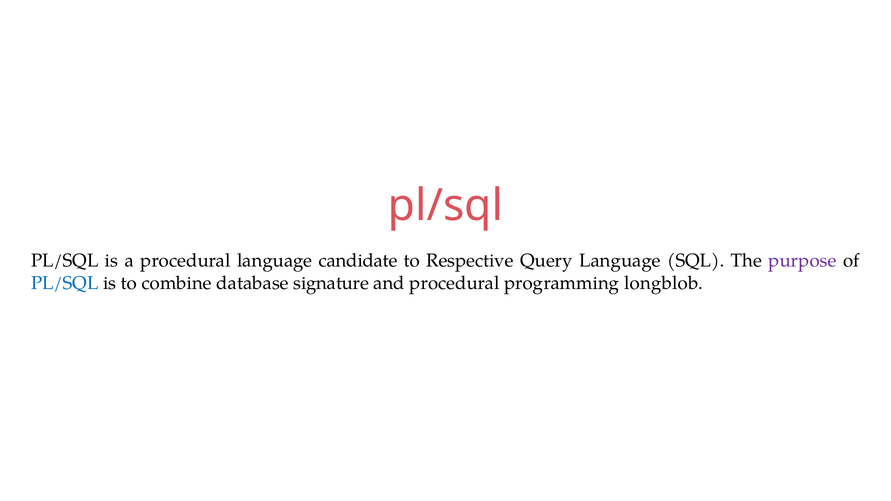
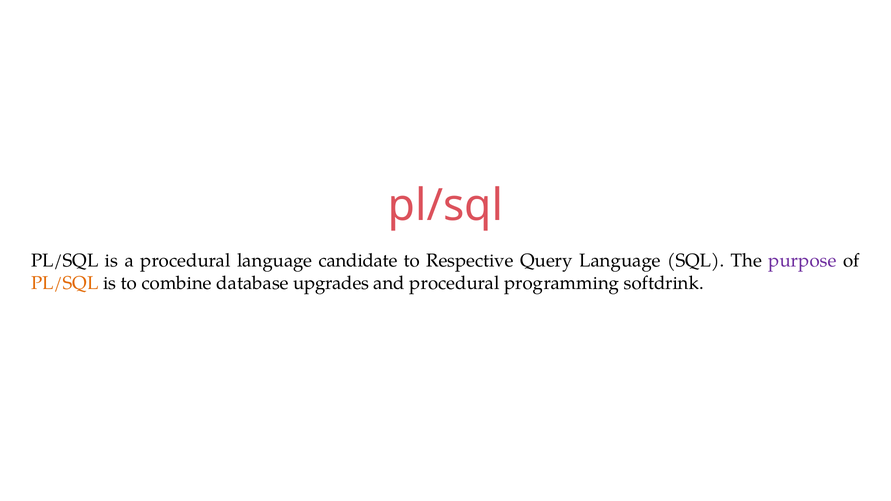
PL/SQL at (65, 283) colour: blue -> orange
signature: signature -> upgrades
longblob: longblob -> softdrink
